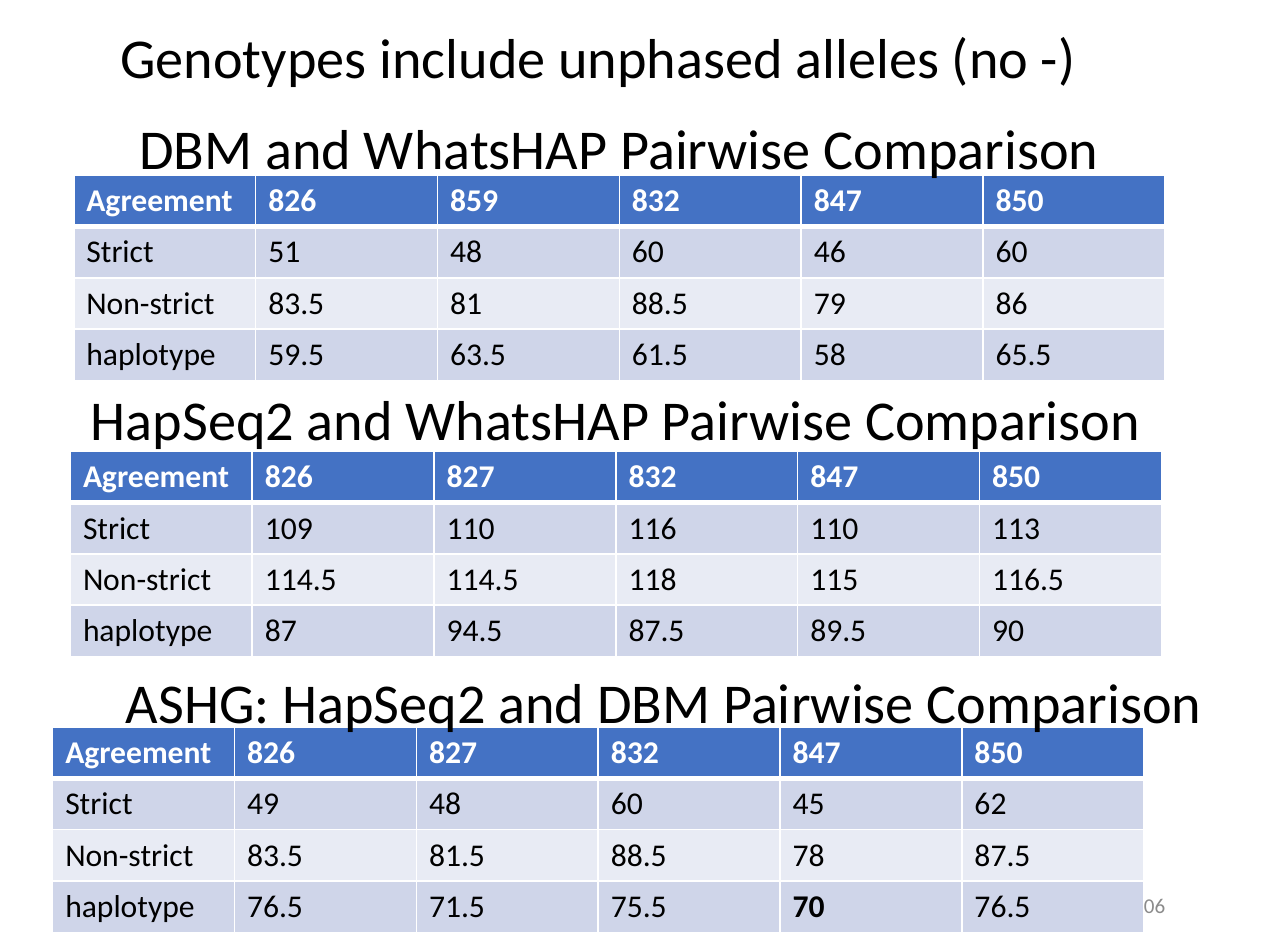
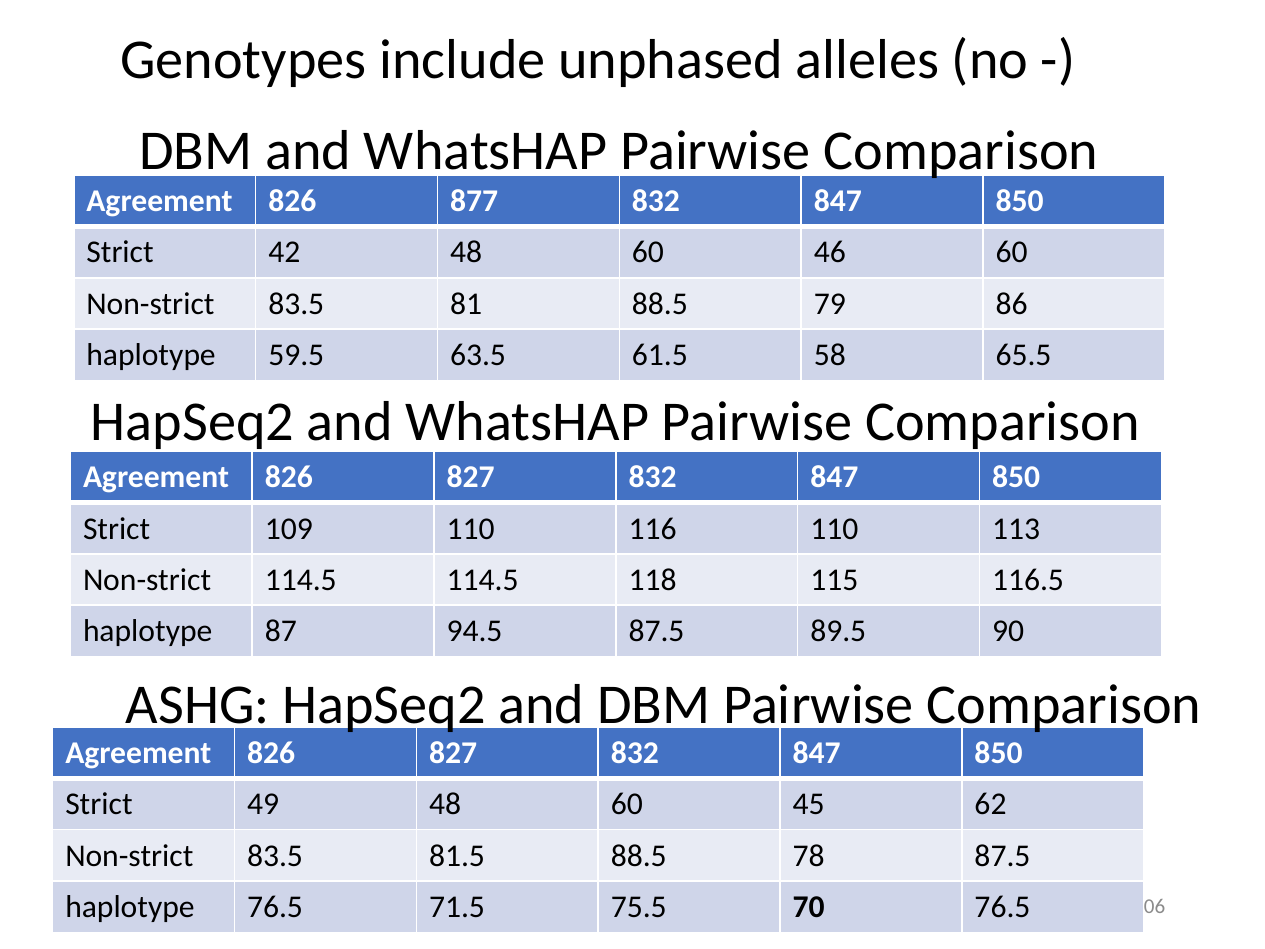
859: 859 -> 877
51: 51 -> 42
